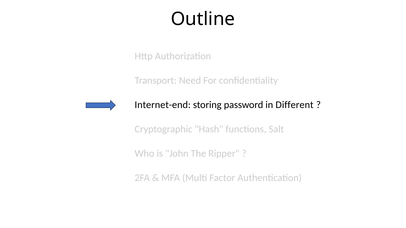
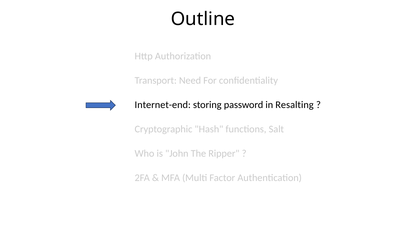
Different: Different -> Resalting
